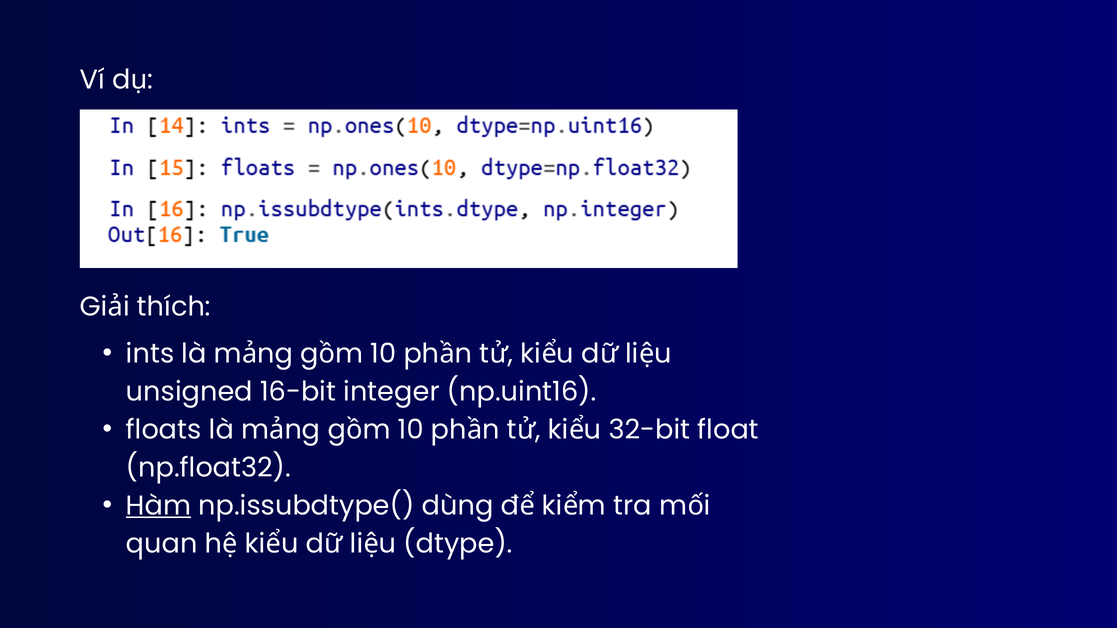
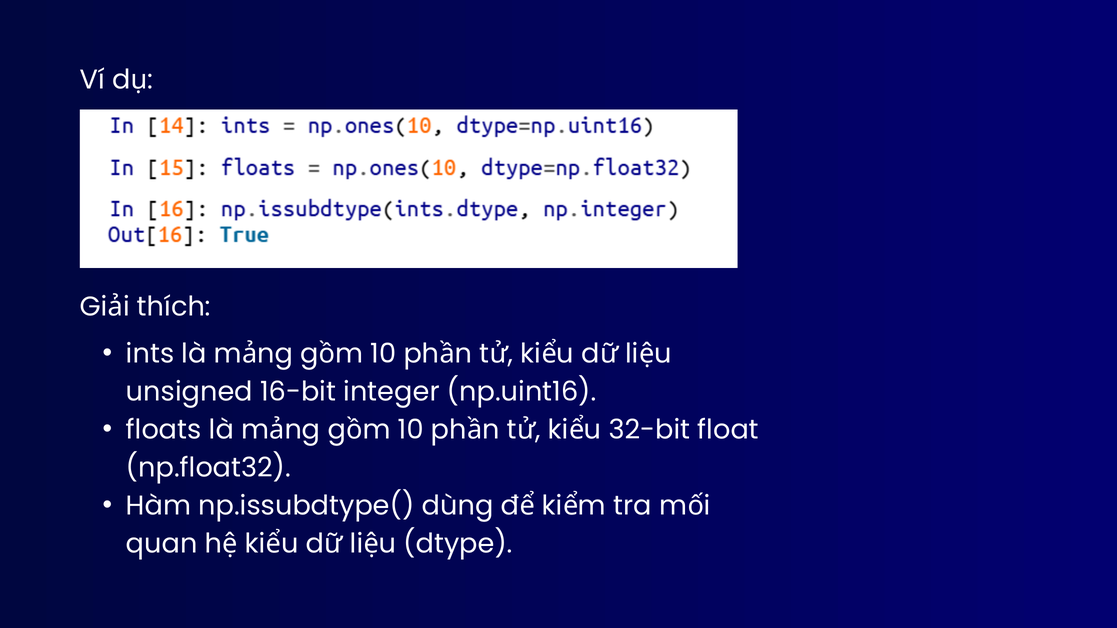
Hàm underline: present -> none
